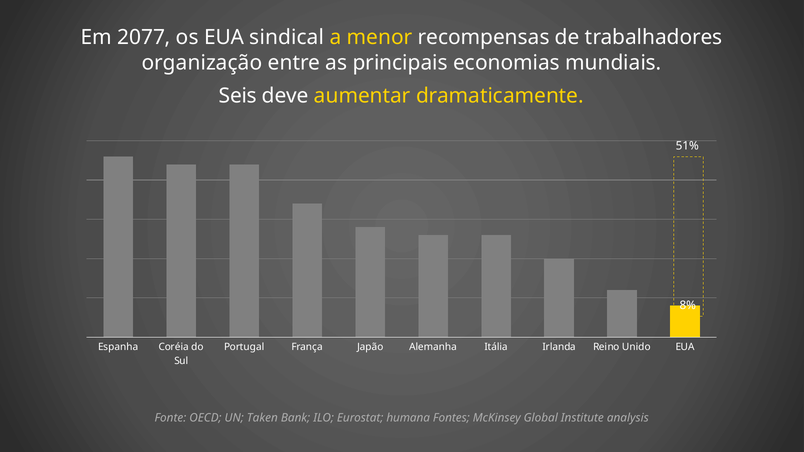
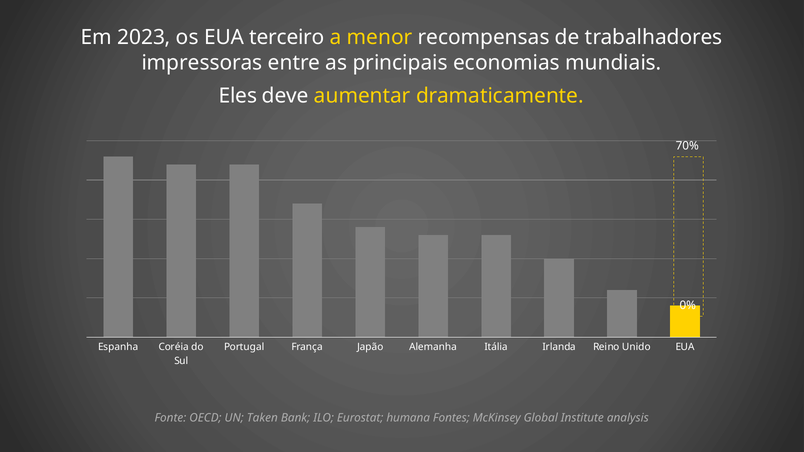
2077: 2077 -> 2023
sindical: sindical -> terceiro
organização: organização -> impressoras
Seis: Seis -> Eles
51%: 51% -> 70%
8%: 8% -> 0%
